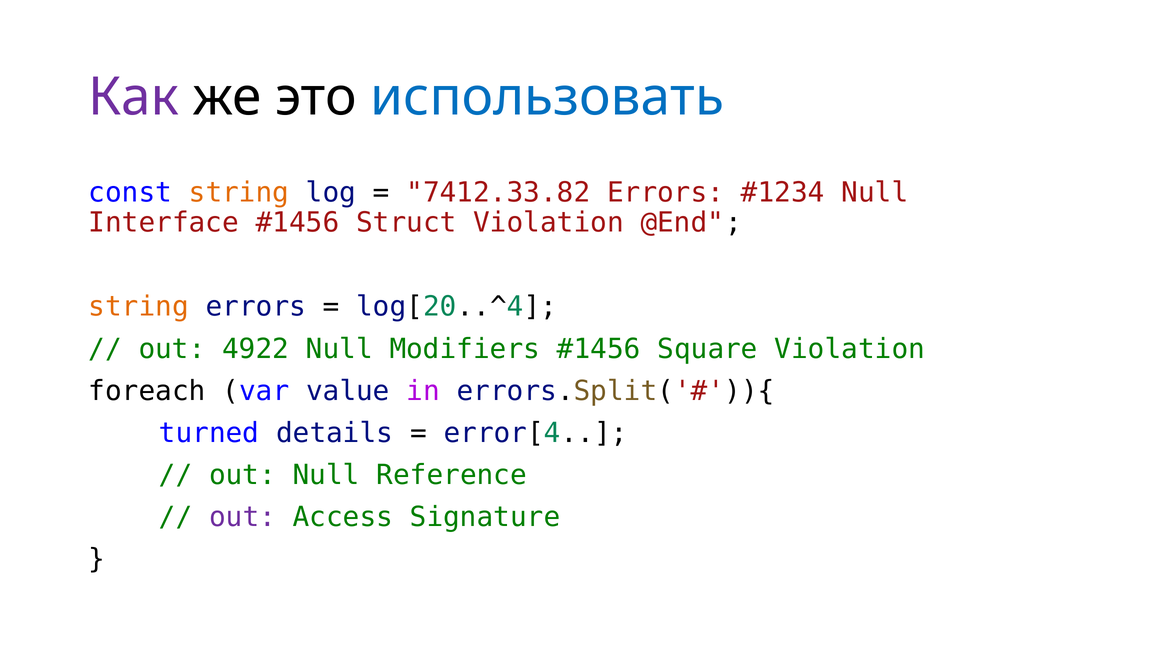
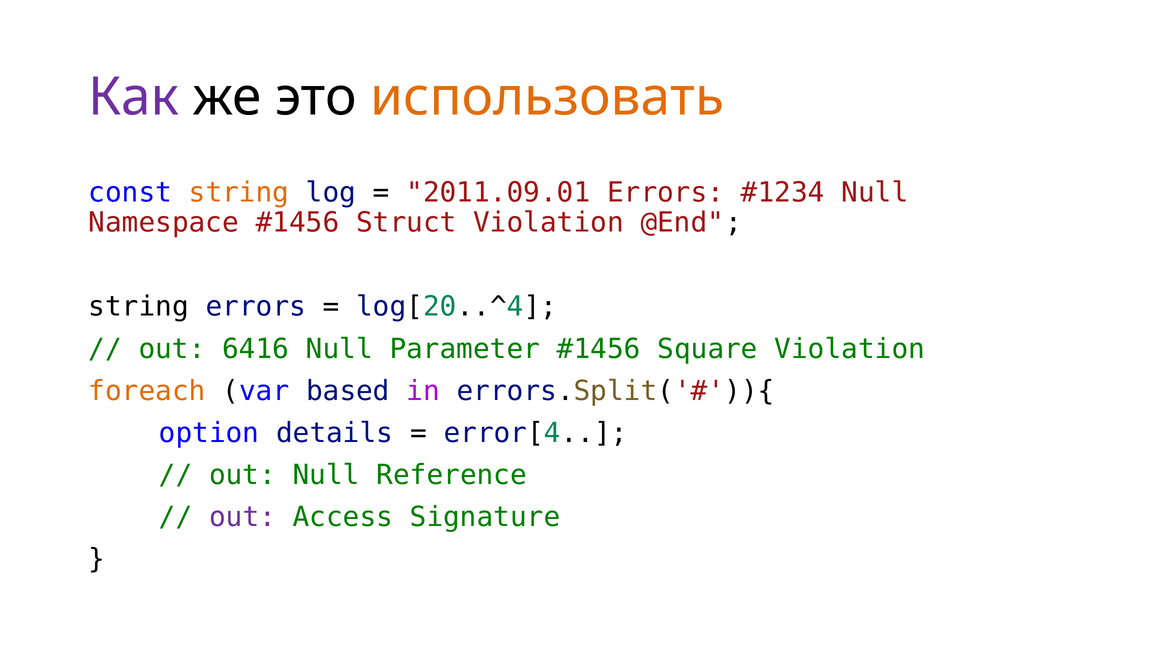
использовать colour: blue -> orange
7412.33.82: 7412.33.82 -> 2011.09.01
Interface: Interface -> Namespace
string at (139, 307) colour: orange -> black
4922: 4922 -> 6416
Modifiers: Modifiers -> Parameter
foreach colour: black -> orange
value: value -> based
turned: turned -> option
